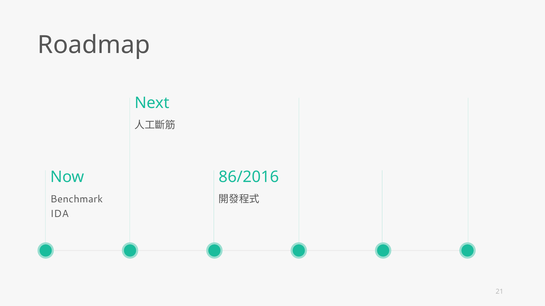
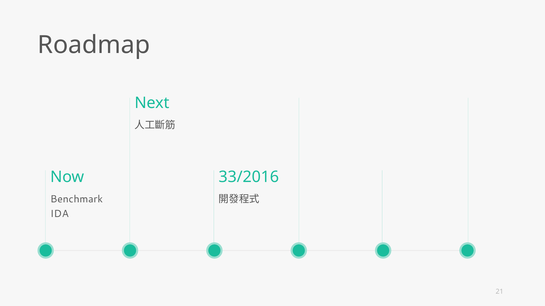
86/2016: 86/2016 -> 33/2016
